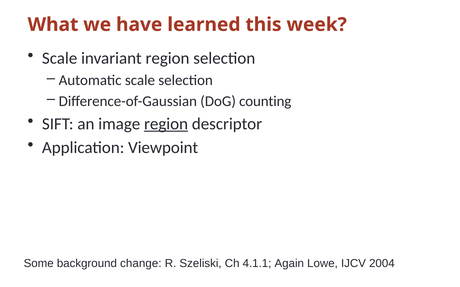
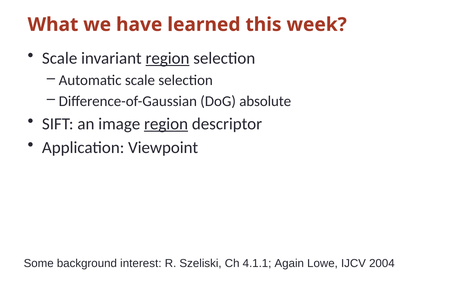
region at (168, 58) underline: none -> present
counting: counting -> absolute
change: change -> interest
